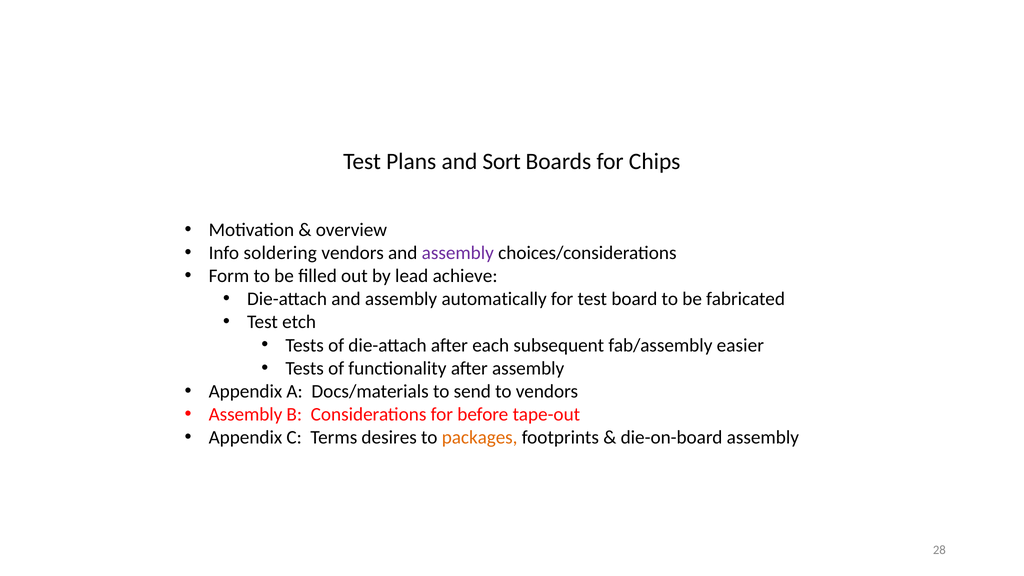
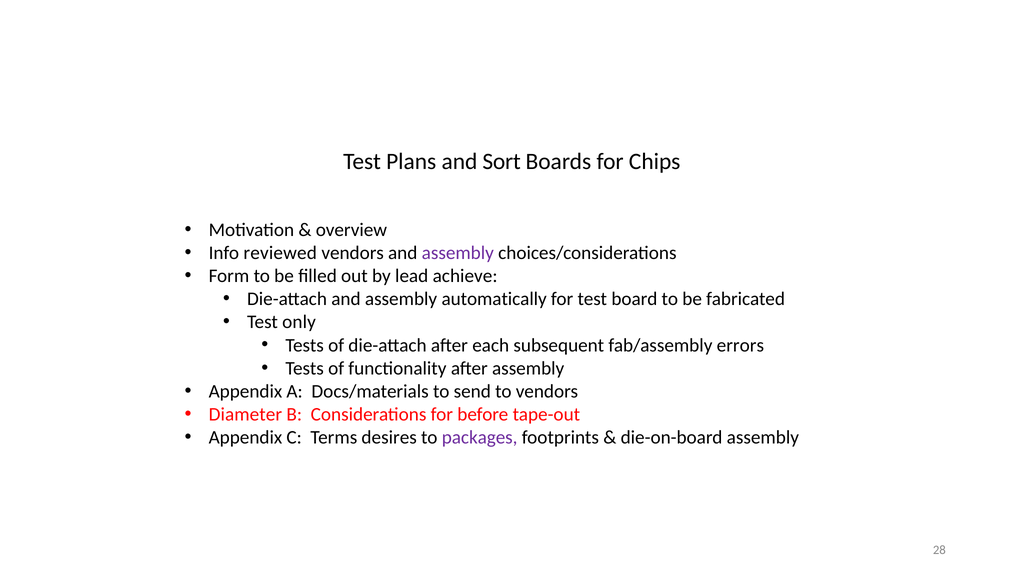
soldering: soldering -> reviewed
etch: etch -> only
easier: easier -> errors
Assembly at (245, 414): Assembly -> Diameter
packages colour: orange -> purple
